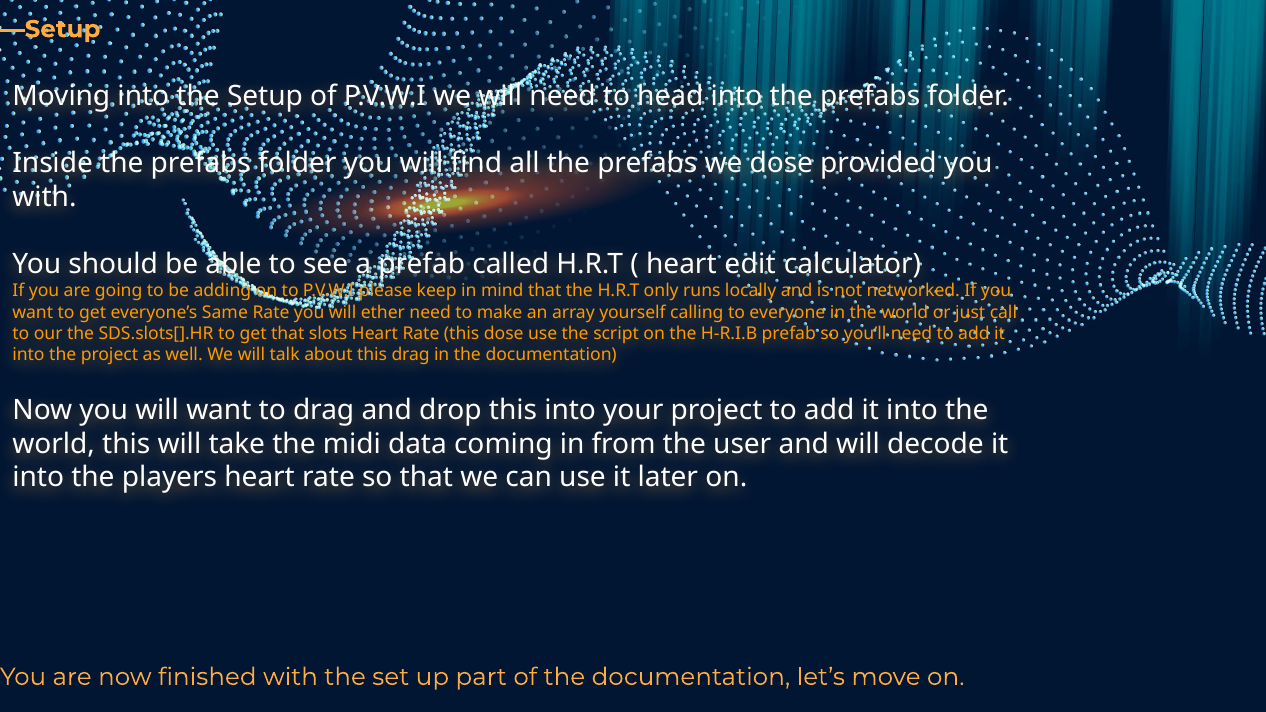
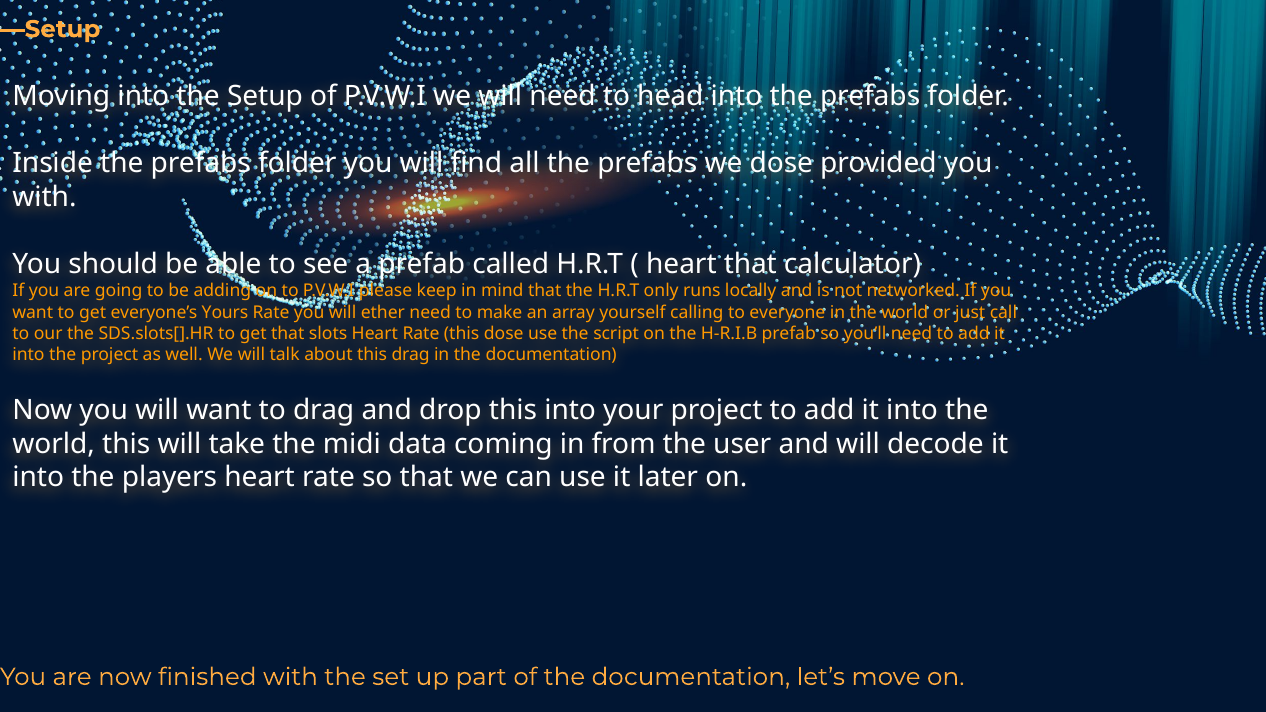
heart edit: edit -> that
Same: Same -> Yours
